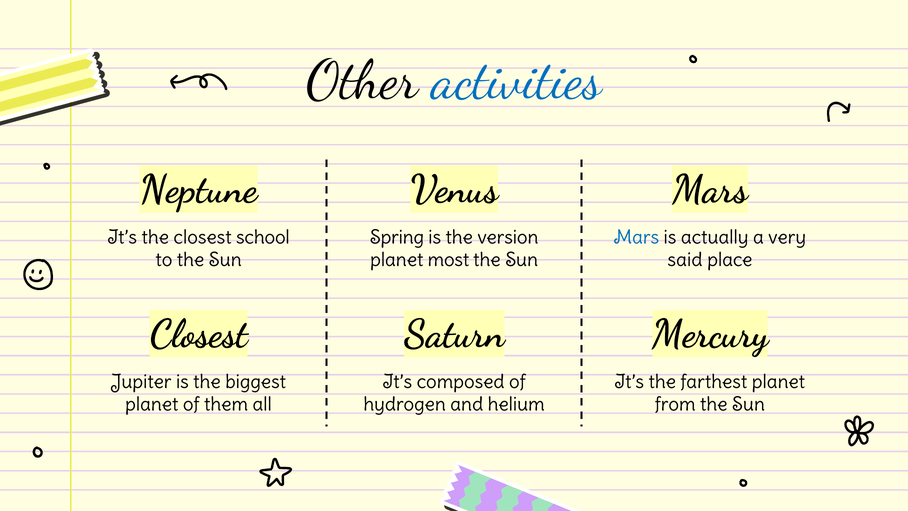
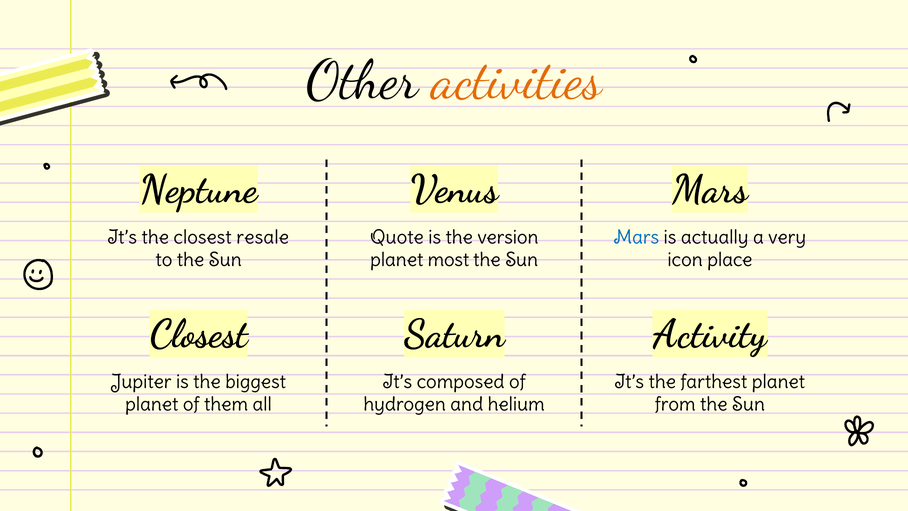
activities colour: blue -> orange
school: school -> resale
Spring: Spring -> Quote
said: said -> icon
Mercury: Mercury -> Activity
